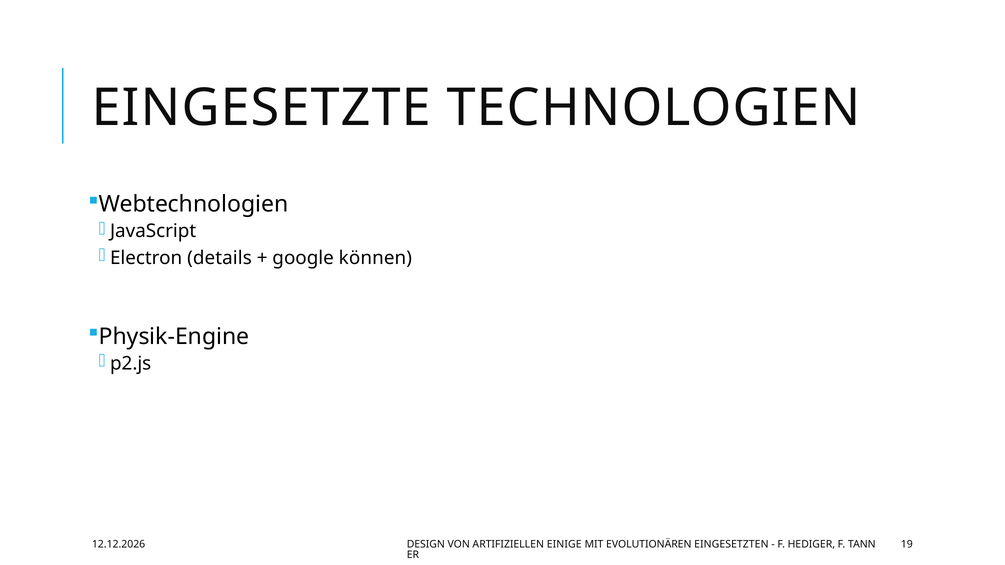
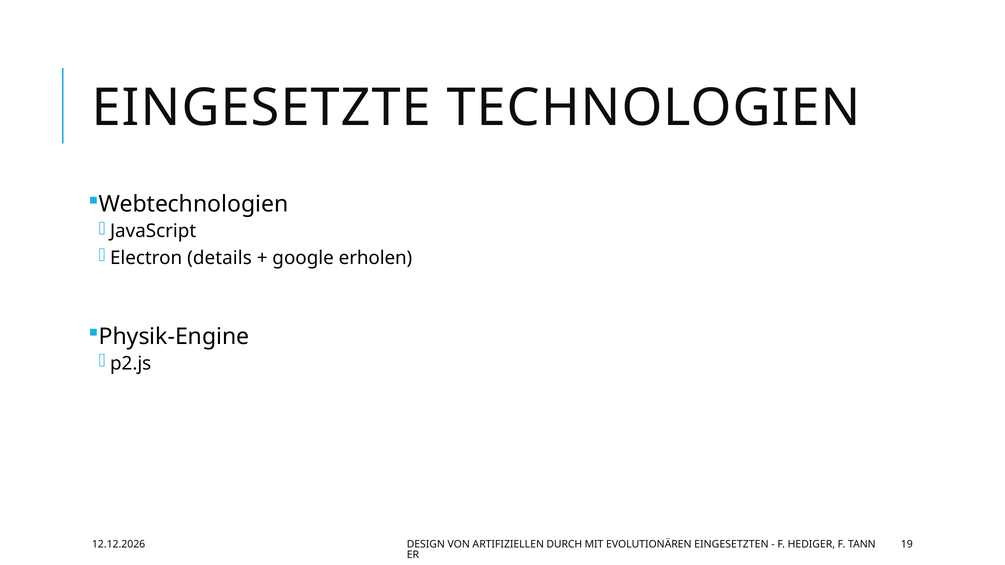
können: können -> erholen
EINIGE: EINIGE -> DURCH
